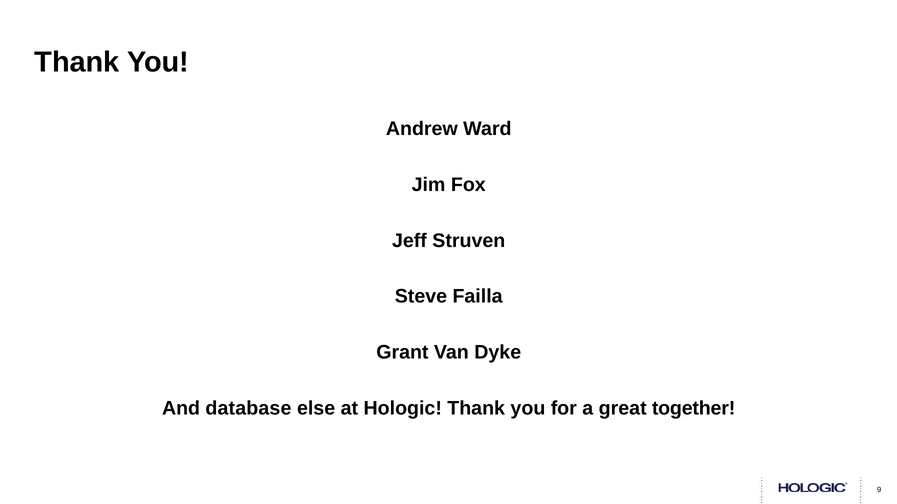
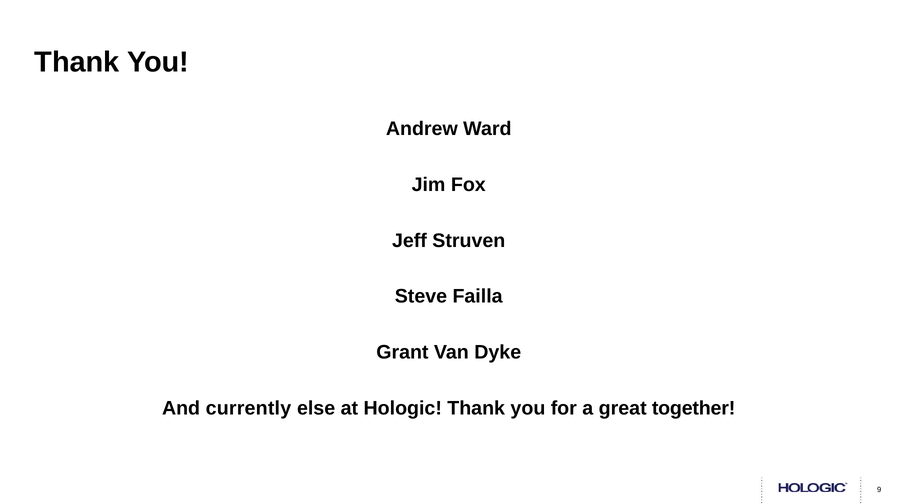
database: database -> currently
